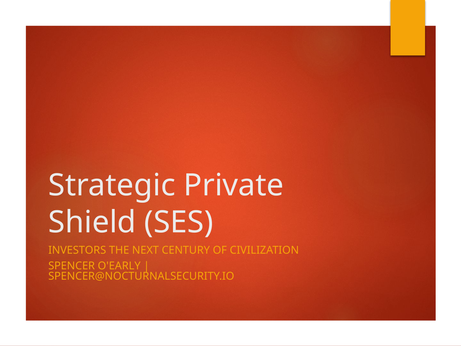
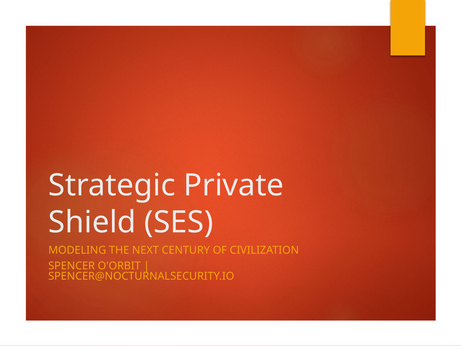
INVESTORS: INVESTORS -> MODELING
O'EARLY: O'EARLY -> O'ORBIT
